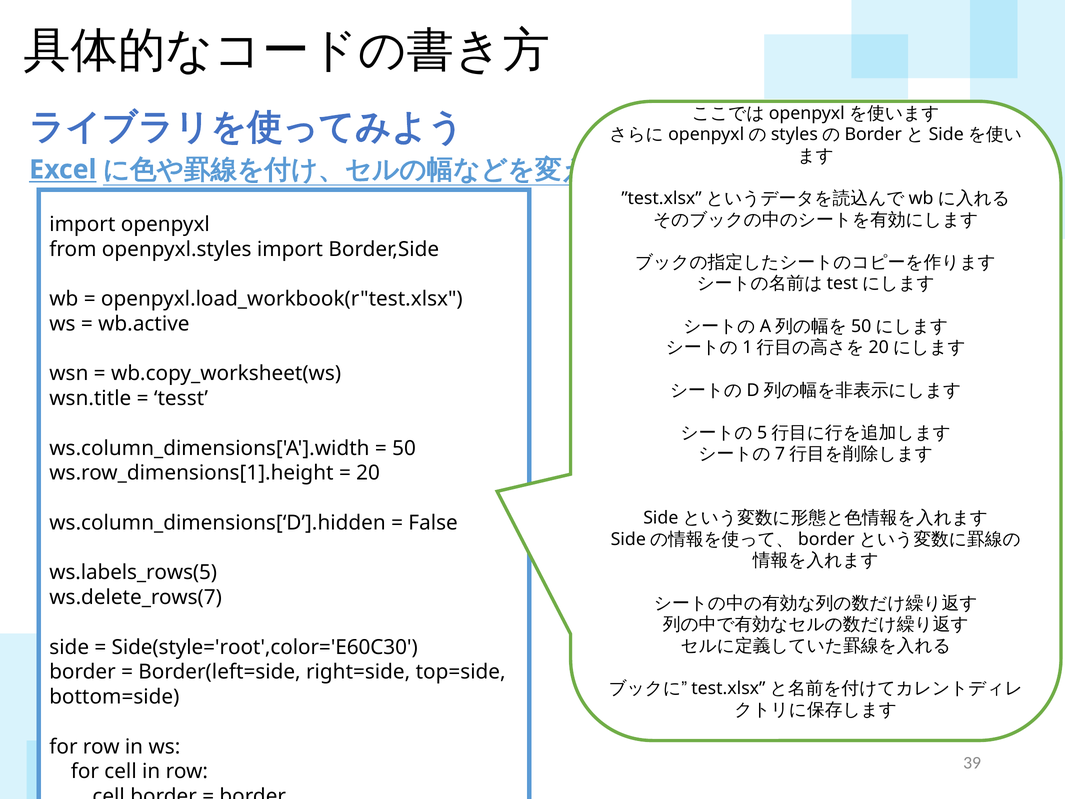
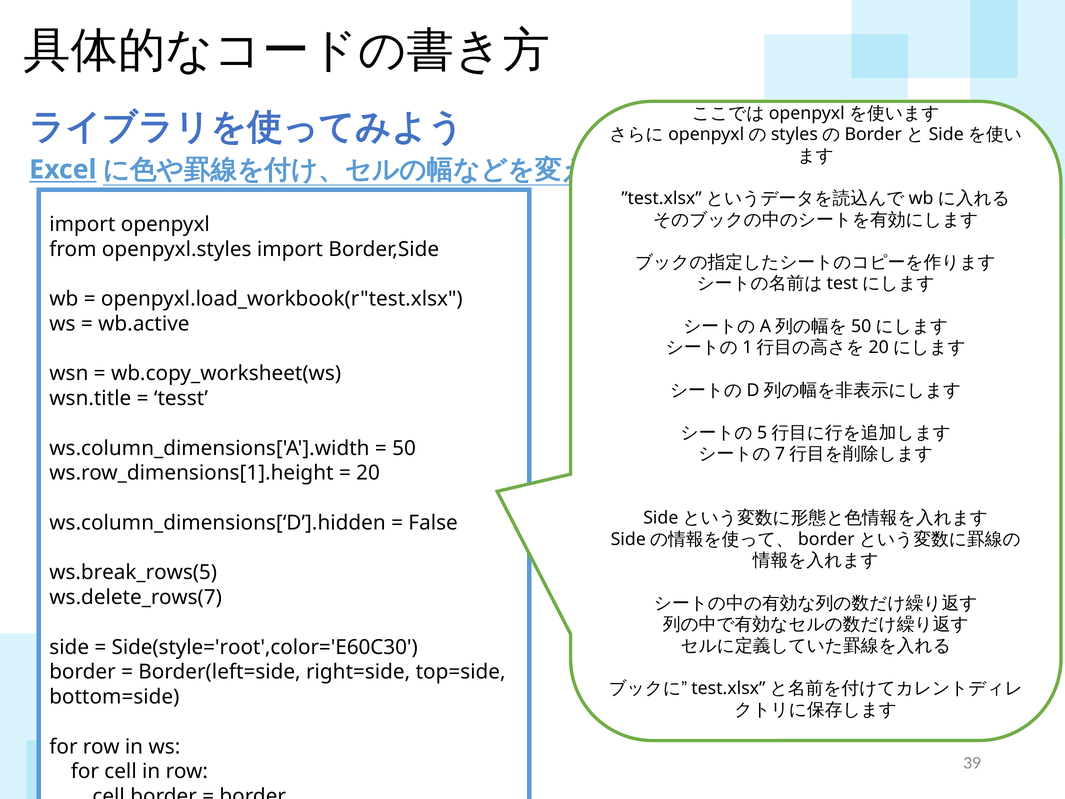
ws.labels_rows(5: ws.labels_rows(5 -> ws.break_rows(5
